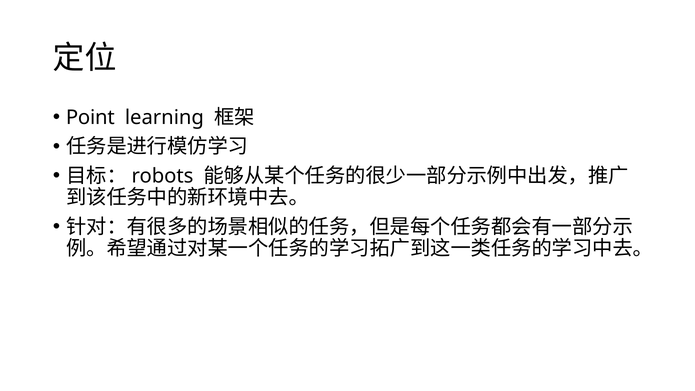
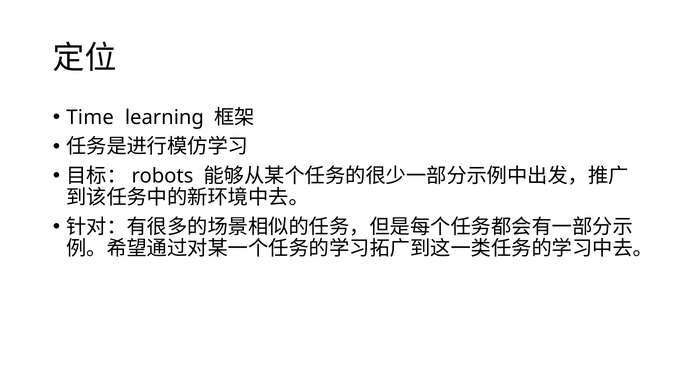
Point: Point -> Time
